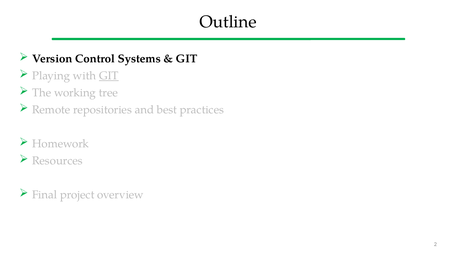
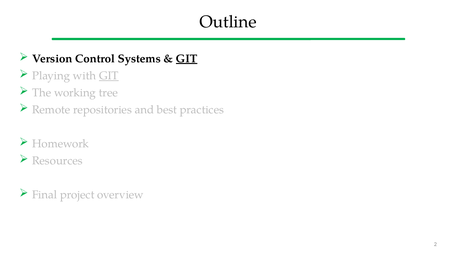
GIT at (187, 59) underline: none -> present
